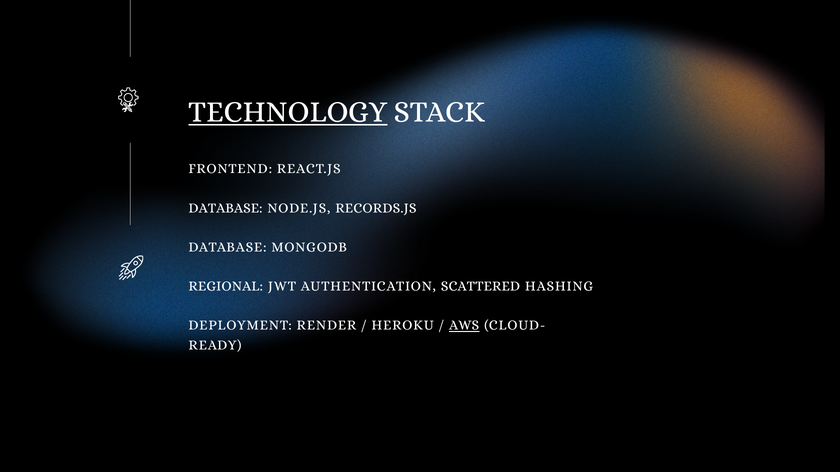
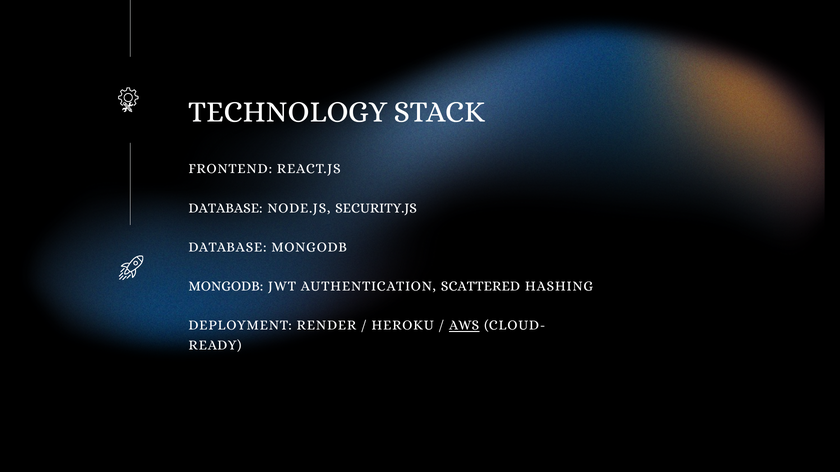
TECHNOLOGY underline: present -> none
RECORDS.JS: RECORDS.JS -> SECURITY.JS
REGIONAL at (226, 286): REGIONAL -> MONGODB
